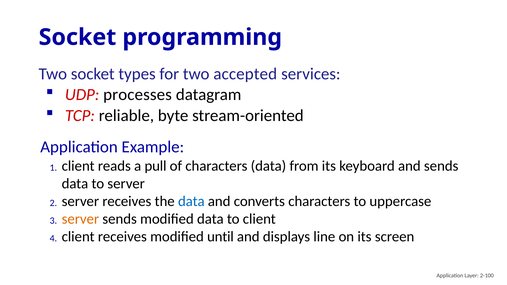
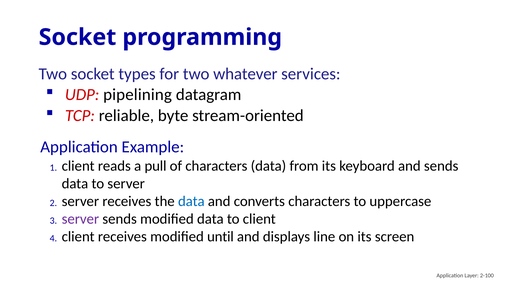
accepted: accepted -> whatever
processes: processes -> pipelining
server at (80, 219) colour: orange -> purple
